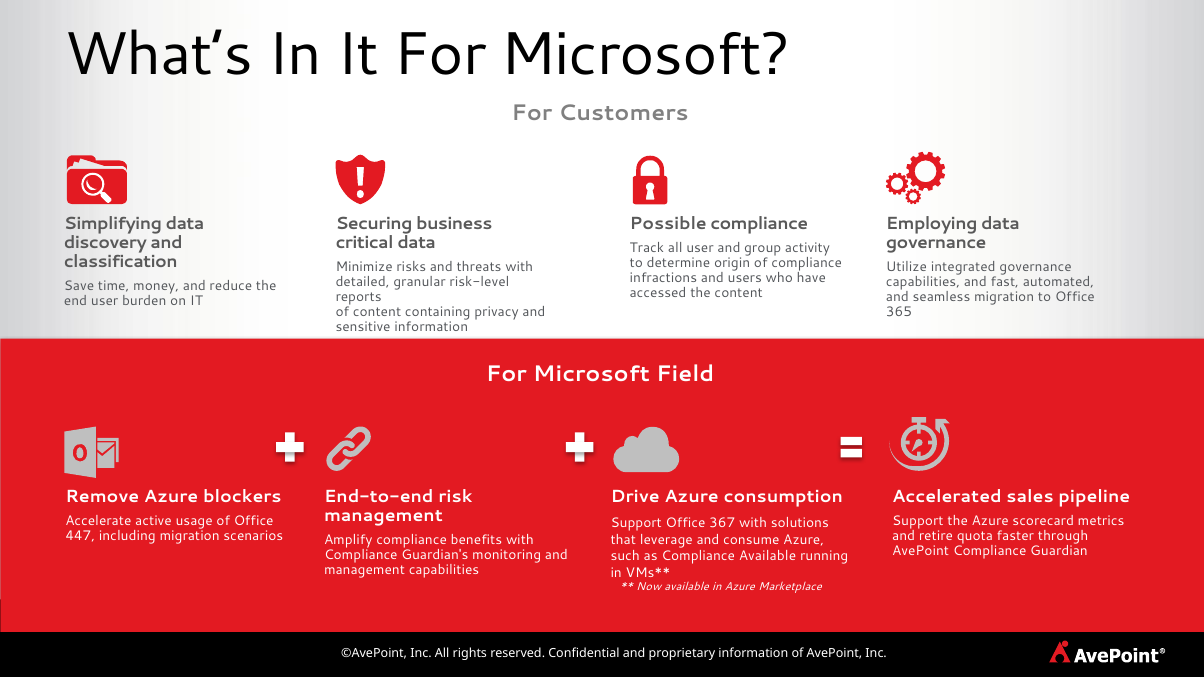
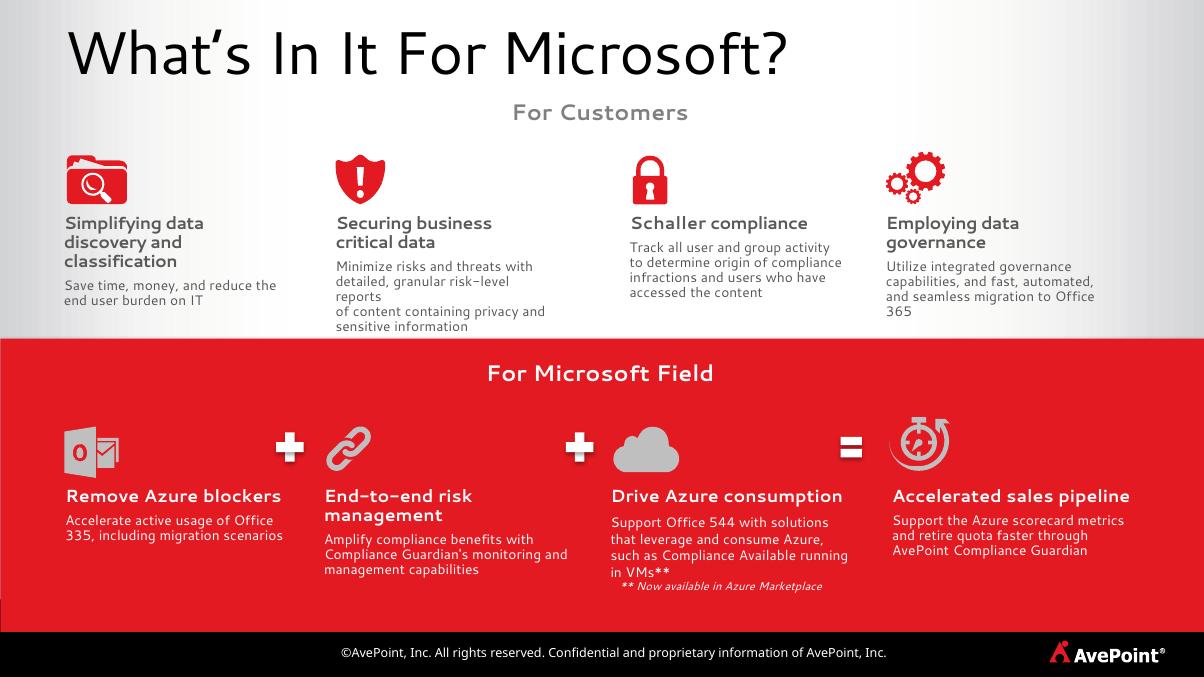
Possible: Possible -> Schaller
367: 367 -> 544
447: 447 -> 335
